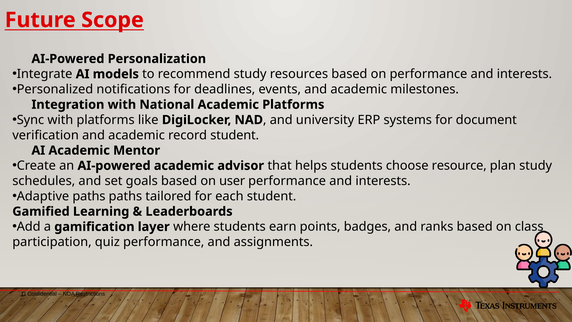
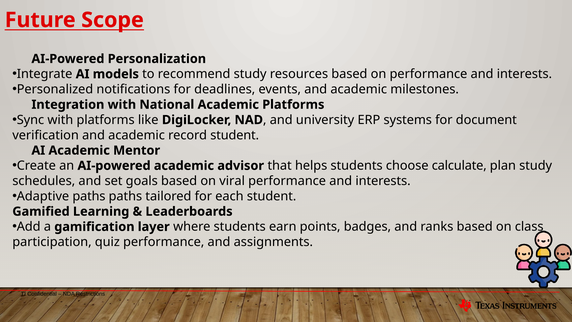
resource: resource -> calculate
user: user -> viral
